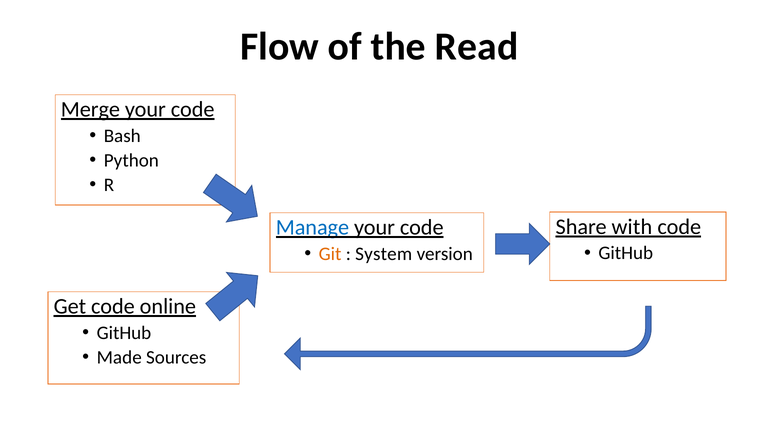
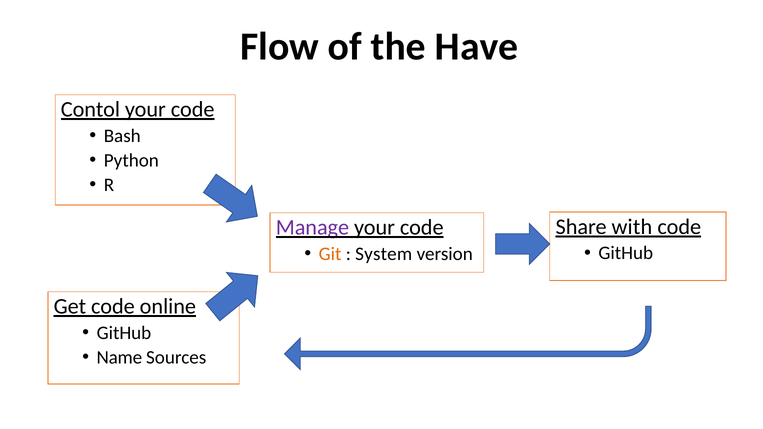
Read: Read -> Have
Merge: Merge -> Contol
Manage colour: blue -> purple
Made: Made -> Name
